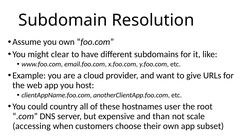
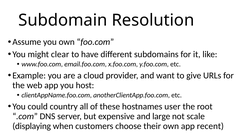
than: than -> large
accessing: accessing -> displaying
subset: subset -> recent
